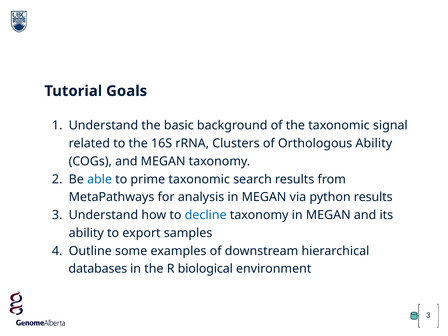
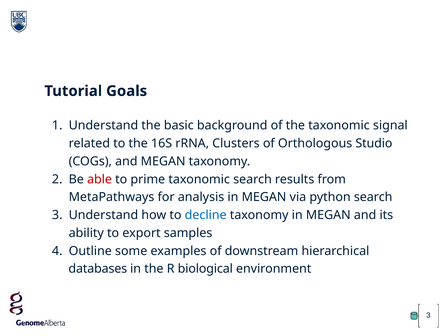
Orthologous Ability: Ability -> Studio
able colour: blue -> red
python results: results -> search
